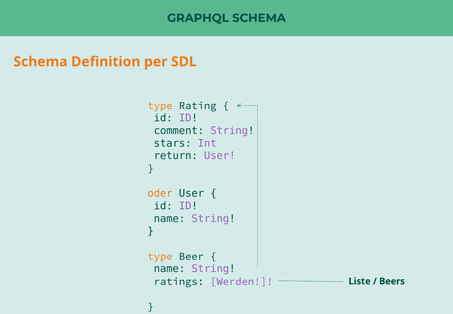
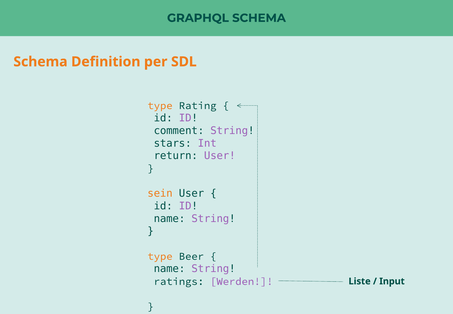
oder: oder -> sein
Beers: Beers -> Input
